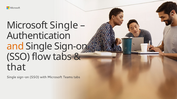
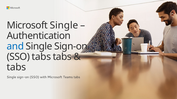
and colour: orange -> blue
SSO flow: flow -> tabs
that at (16, 68): that -> tabs
